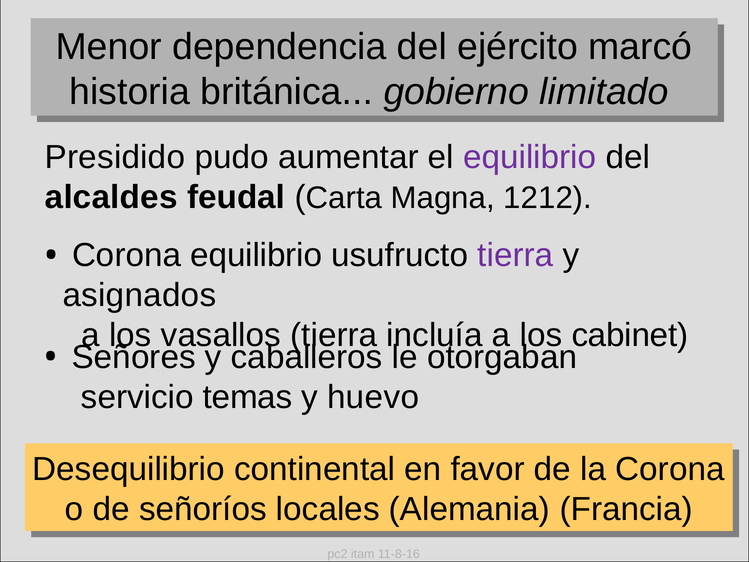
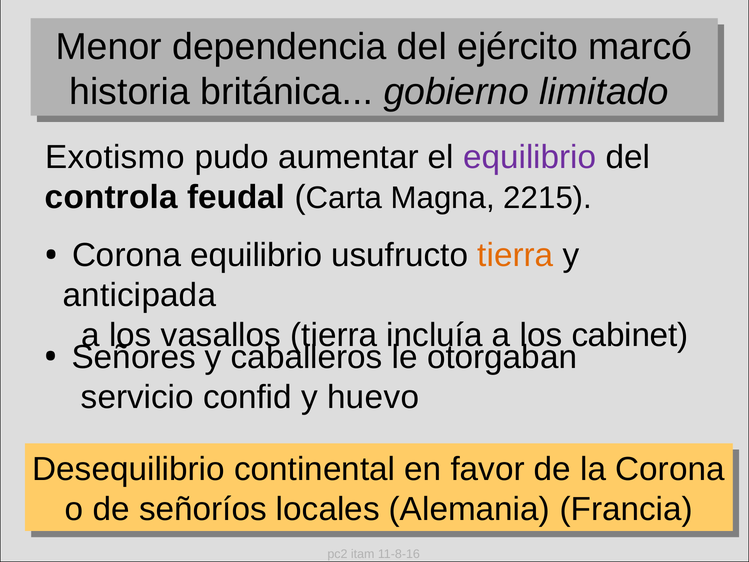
Presidido: Presidido -> Exotismo
alcaldes: alcaldes -> controla
1212: 1212 -> 2215
tierra at (515, 255) colour: purple -> orange
asignados: asignados -> anticipada
temas: temas -> confid
